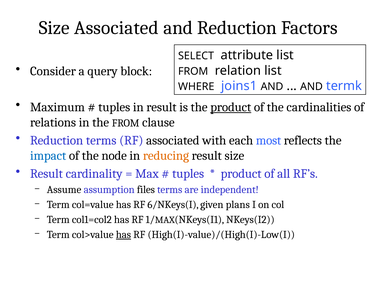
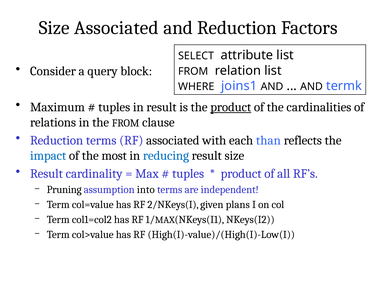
most: most -> than
node: node -> most
reducing colour: orange -> blue
Assume: Assume -> Pruning
files: files -> into
6/NKeys(I: 6/NKeys(I -> 2/NKeys(I
has at (123, 234) underline: present -> none
